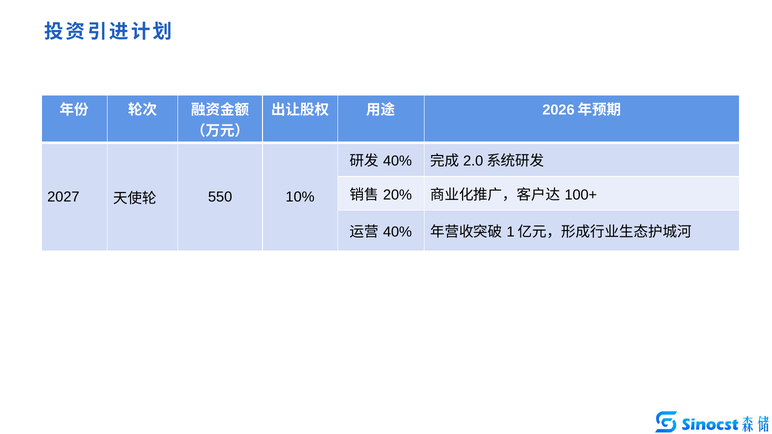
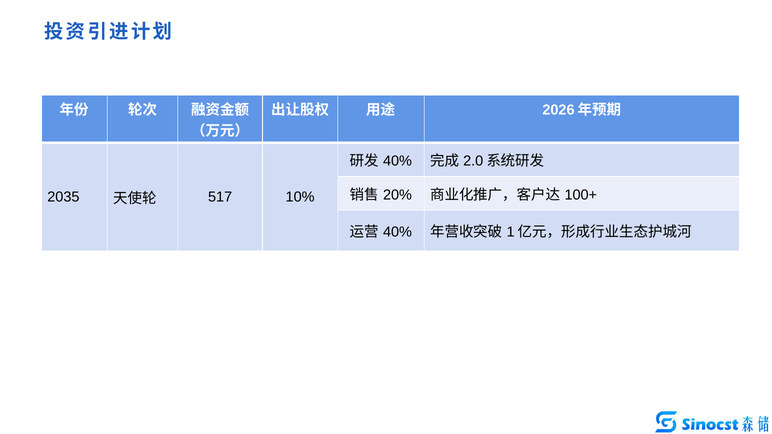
2027: 2027 -> 2035
550: 550 -> 517
